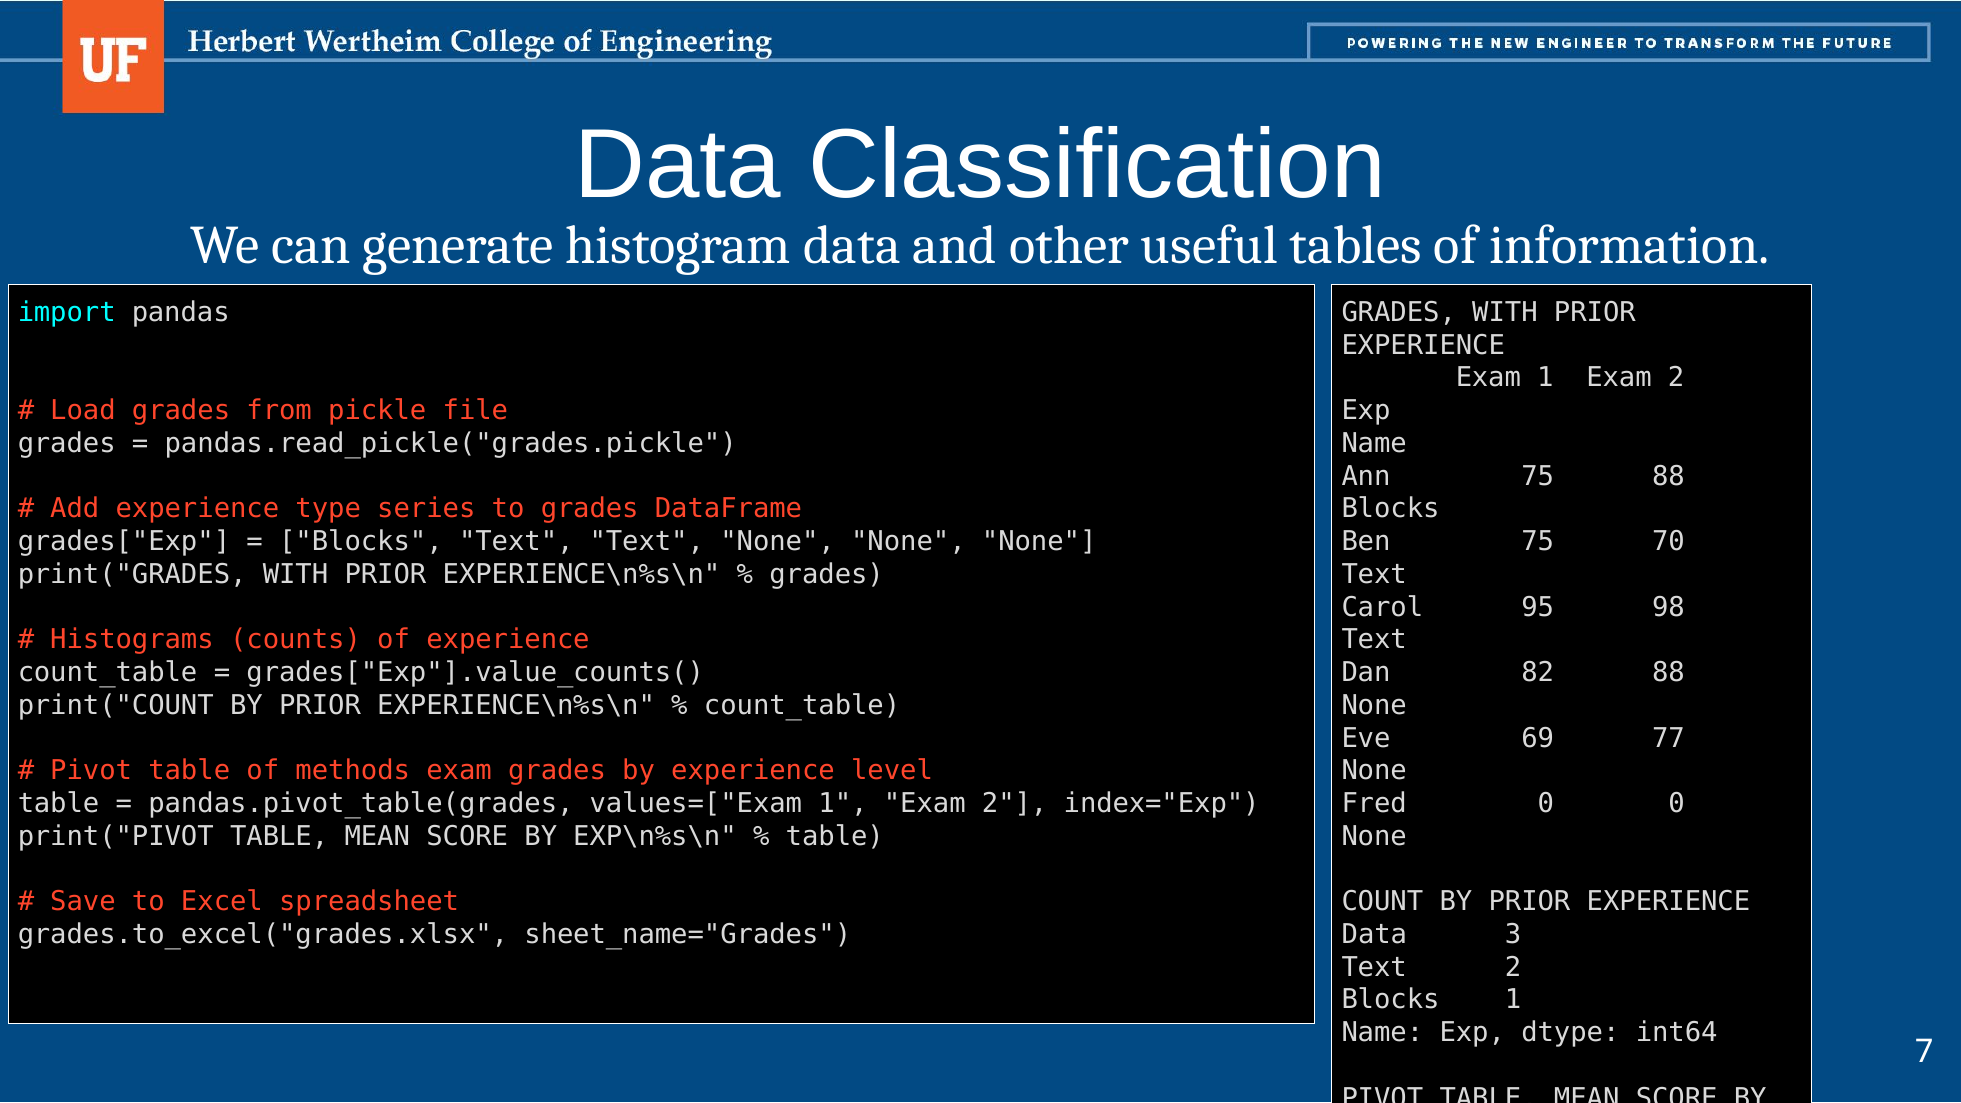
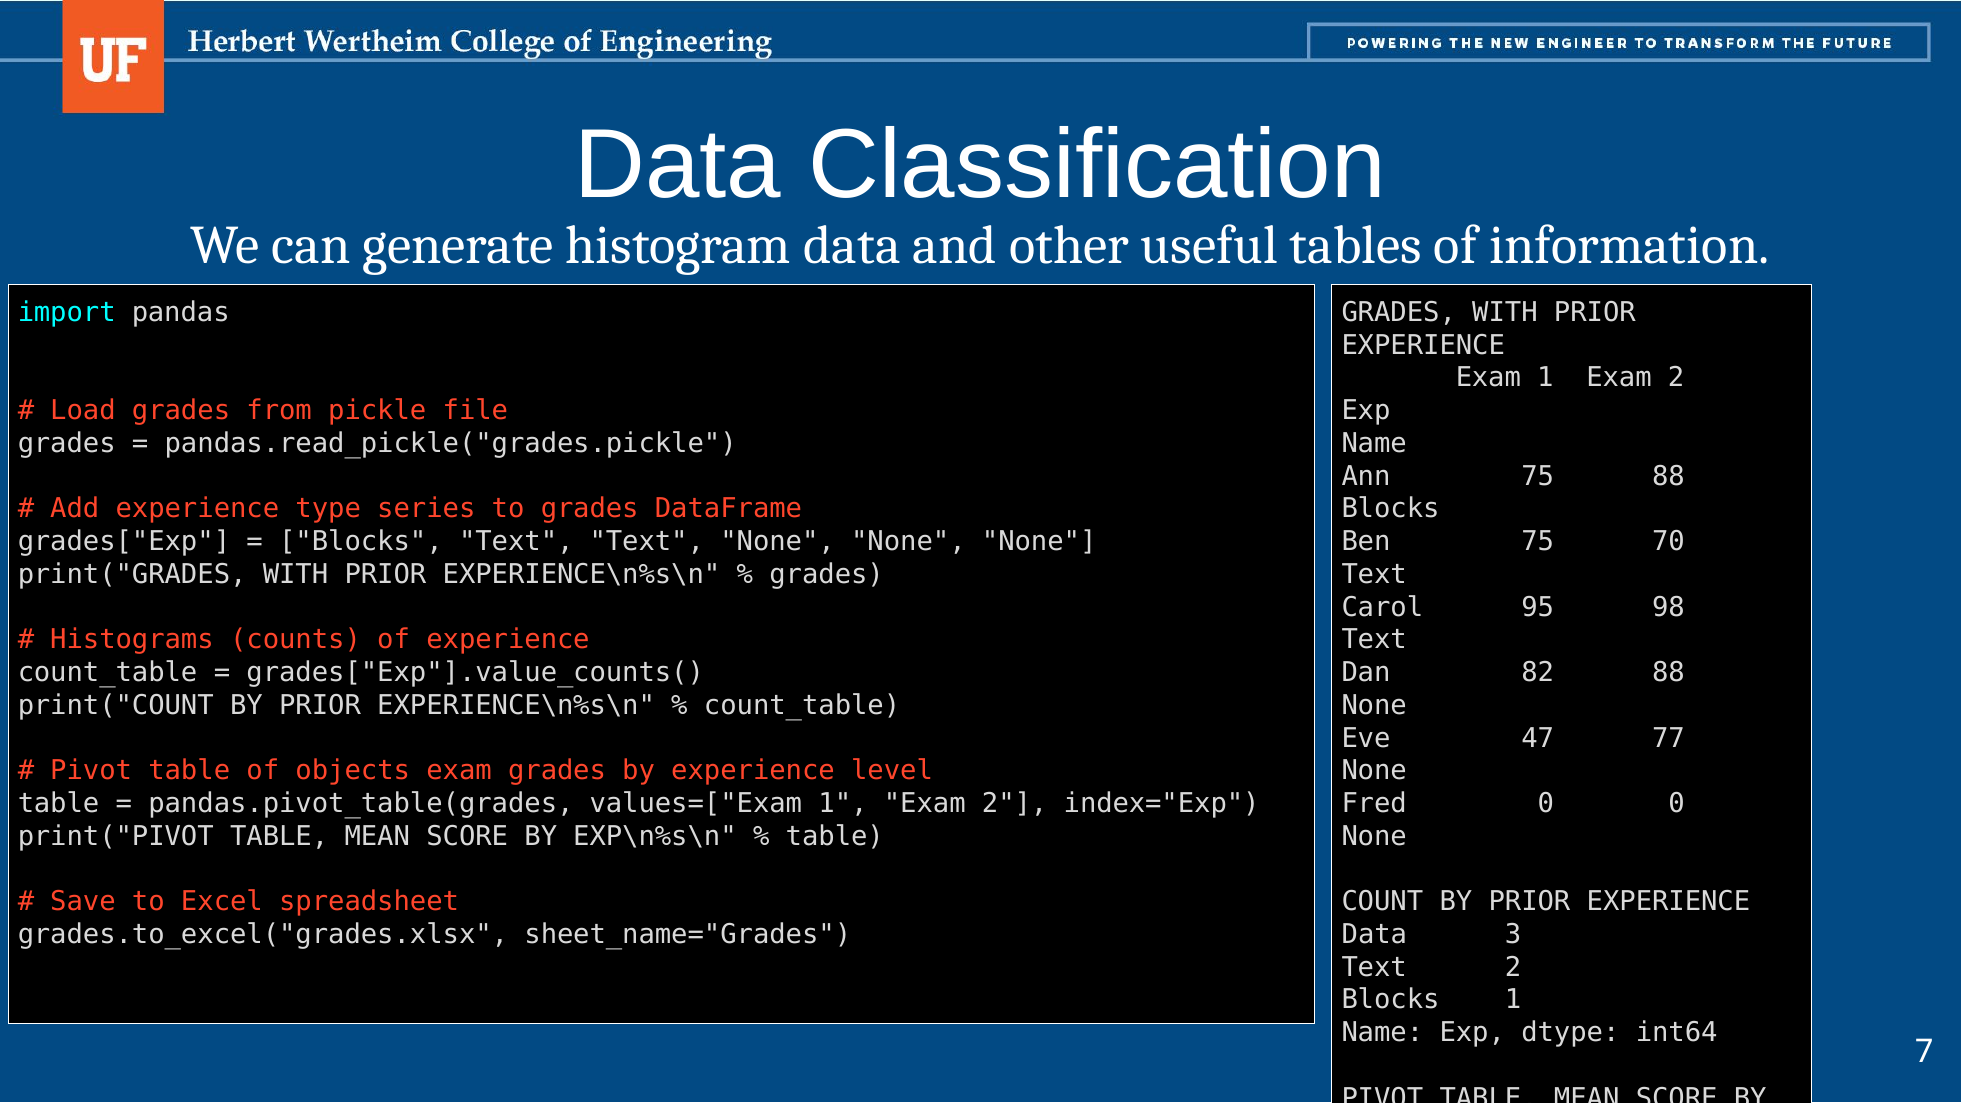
69: 69 -> 47
methods: methods -> objects
